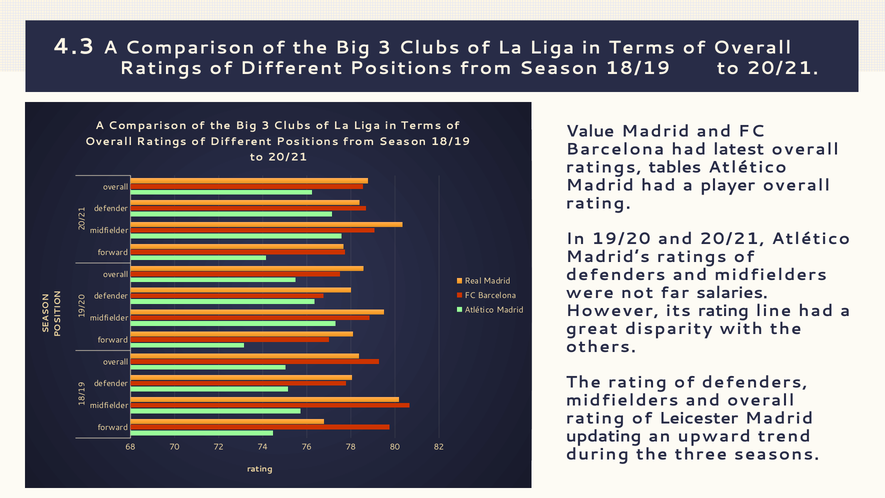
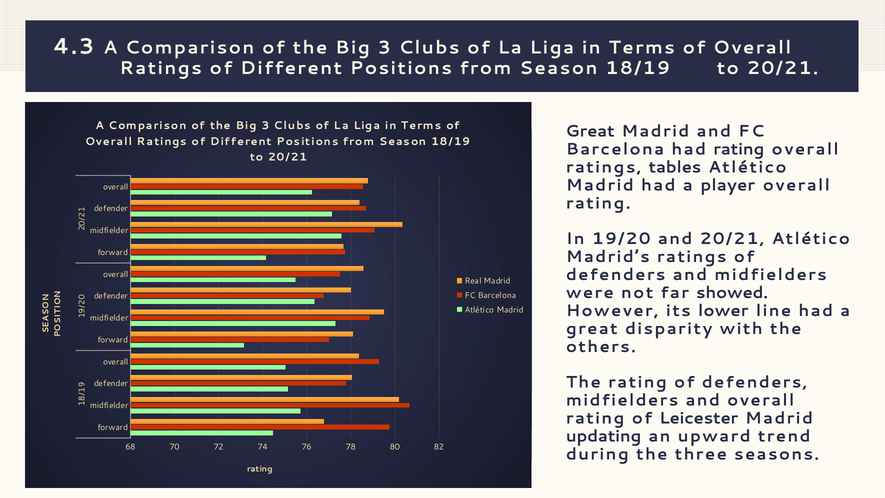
Value at (590, 131): Value -> Great
had latest: latest -> rating
salaries: salaries -> showed
its rating: rating -> lower
